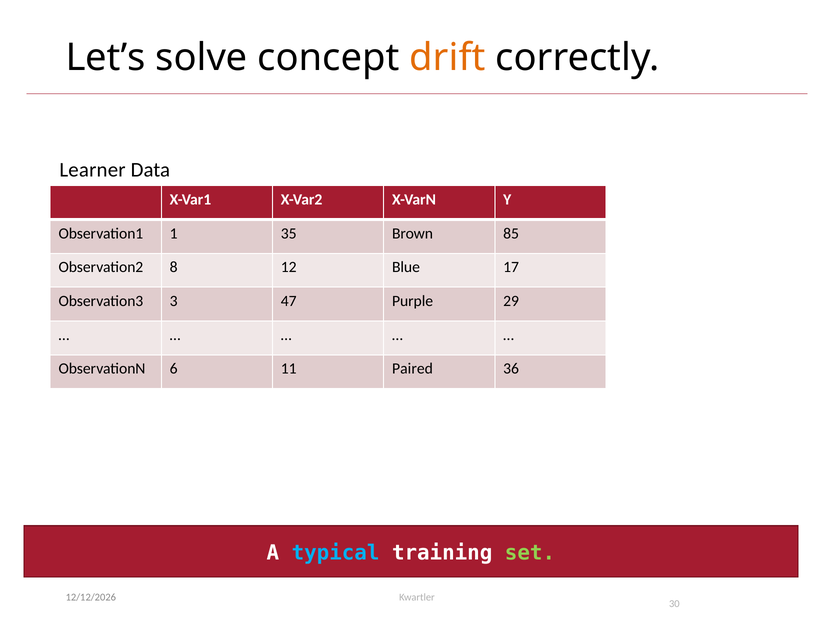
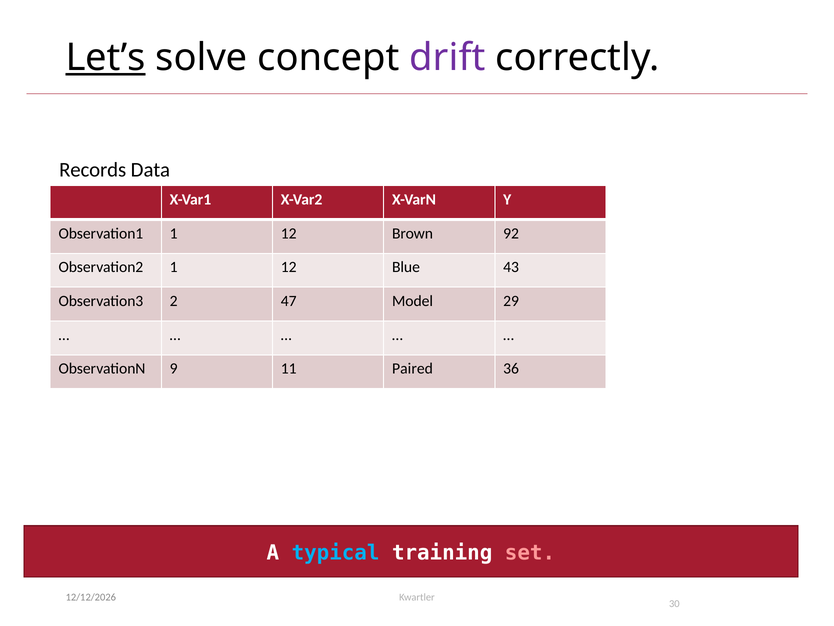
Let’s underline: none -> present
drift colour: orange -> purple
Learner: Learner -> Records
Observation1 1 35: 35 -> 12
85: 85 -> 92
Observation2 8: 8 -> 1
17: 17 -> 43
3: 3 -> 2
Purple: Purple -> Model
6: 6 -> 9
set colour: light green -> pink
